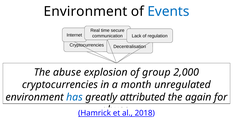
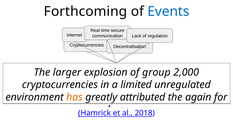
Environment at (85, 11): Environment -> Forthcoming
The abuse: abuse -> larger
month: month -> limited
has colour: blue -> orange
